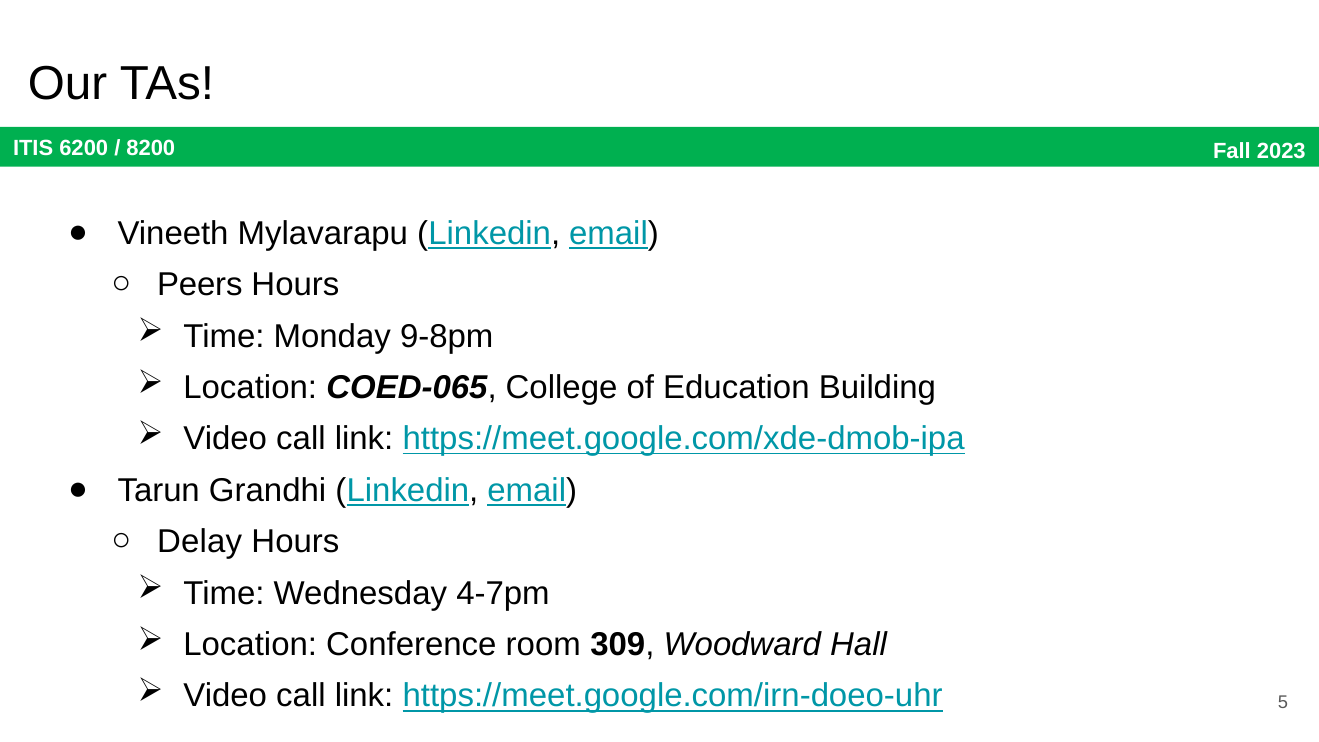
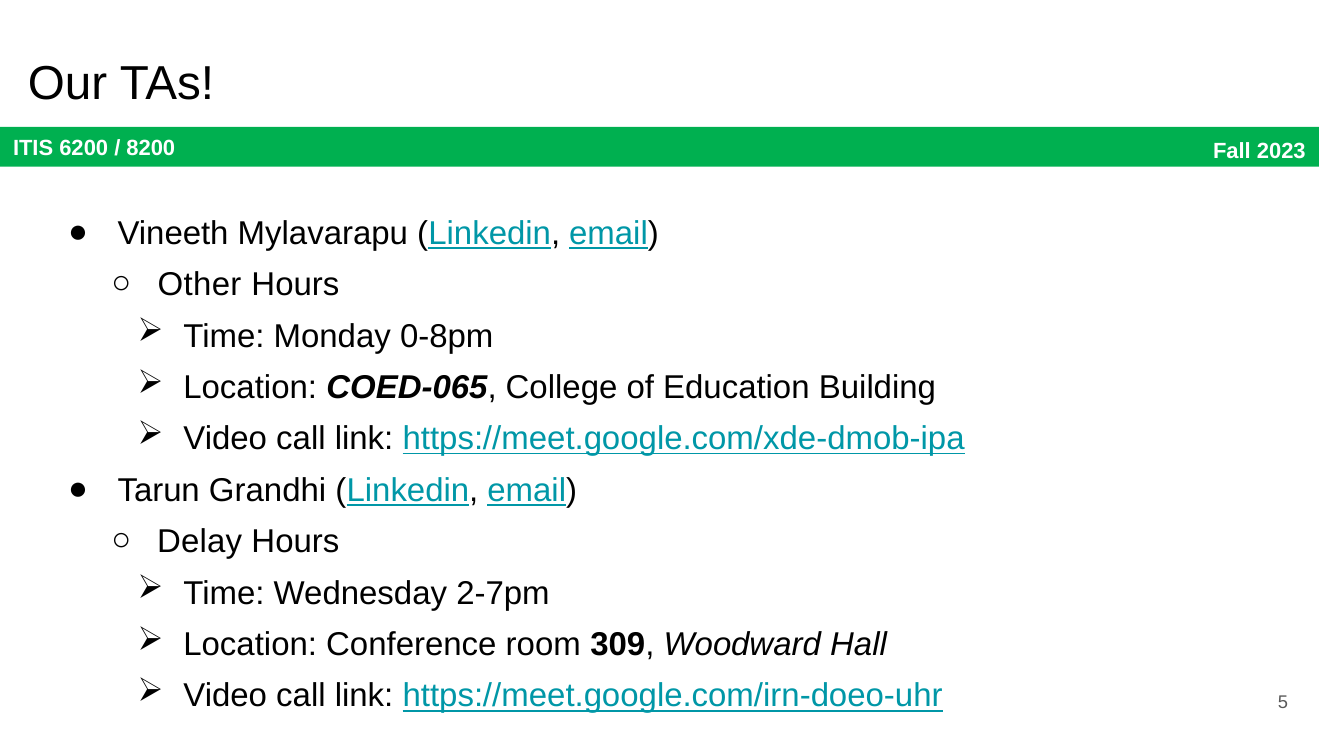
Peers: Peers -> Other
9-8pm: 9-8pm -> 0-8pm
4-7pm: 4-7pm -> 2-7pm
